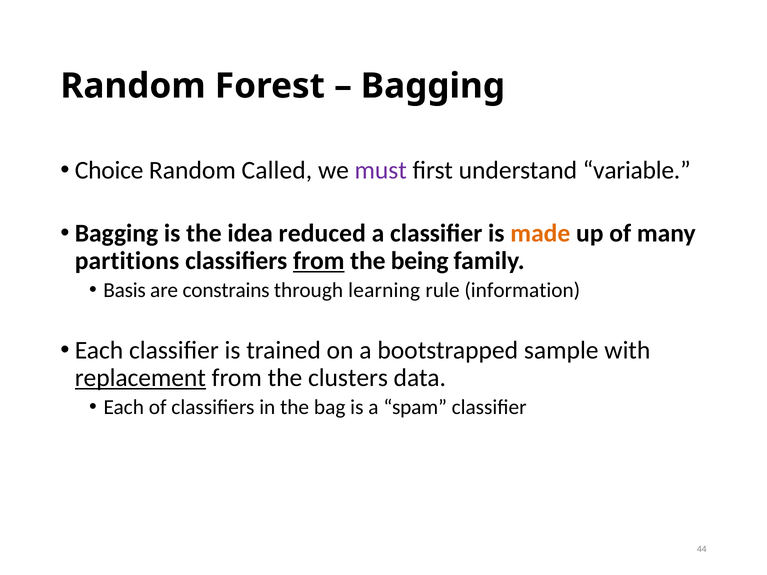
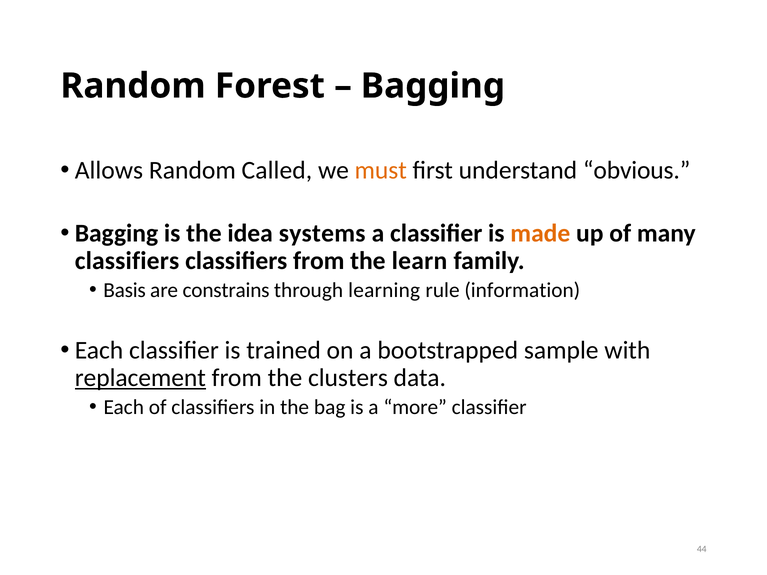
Choice: Choice -> Allows
must colour: purple -> orange
variable: variable -> obvious
reduced: reduced -> systems
partitions at (127, 261): partitions -> classifiers
from at (319, 261) underline: present -> none
being: being -> learn
spam: spam -> more
